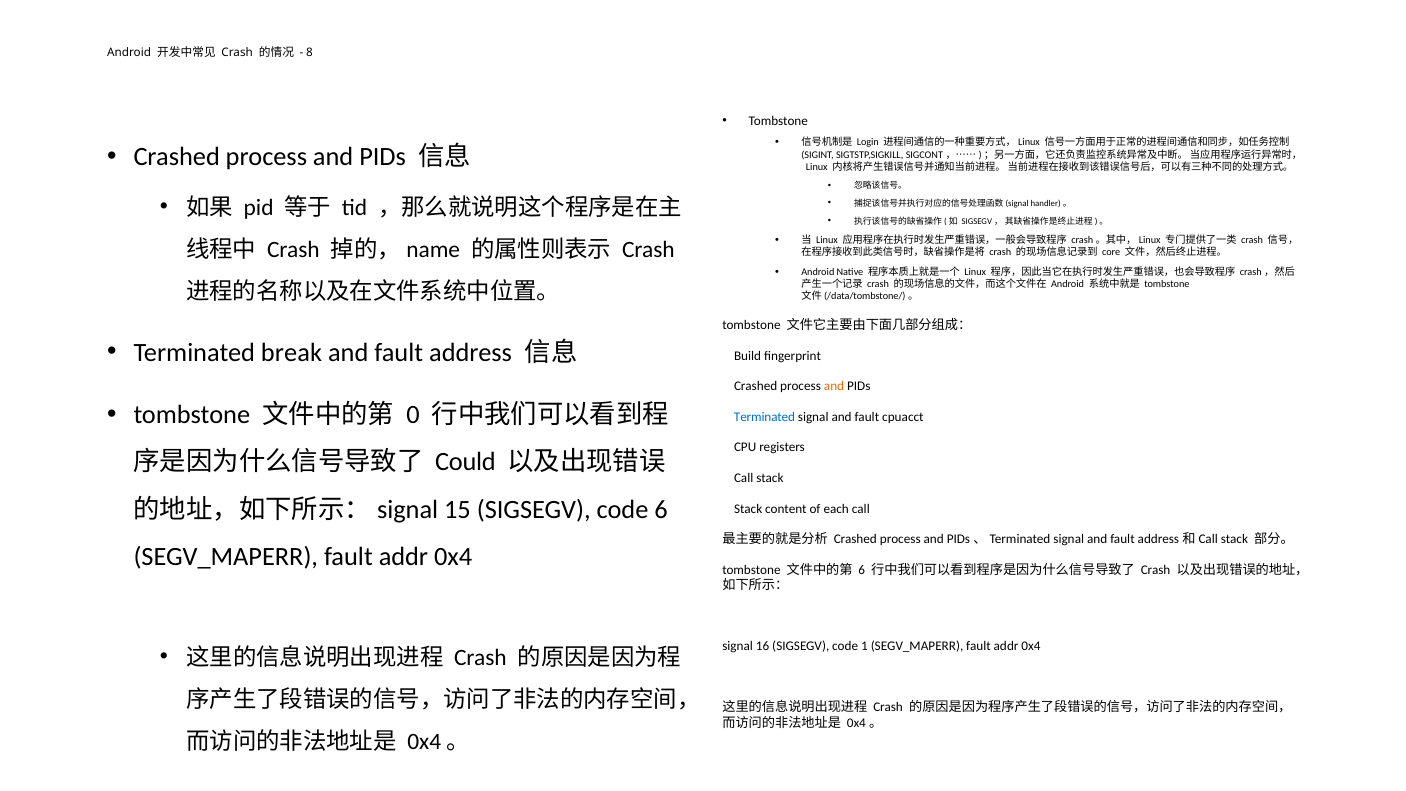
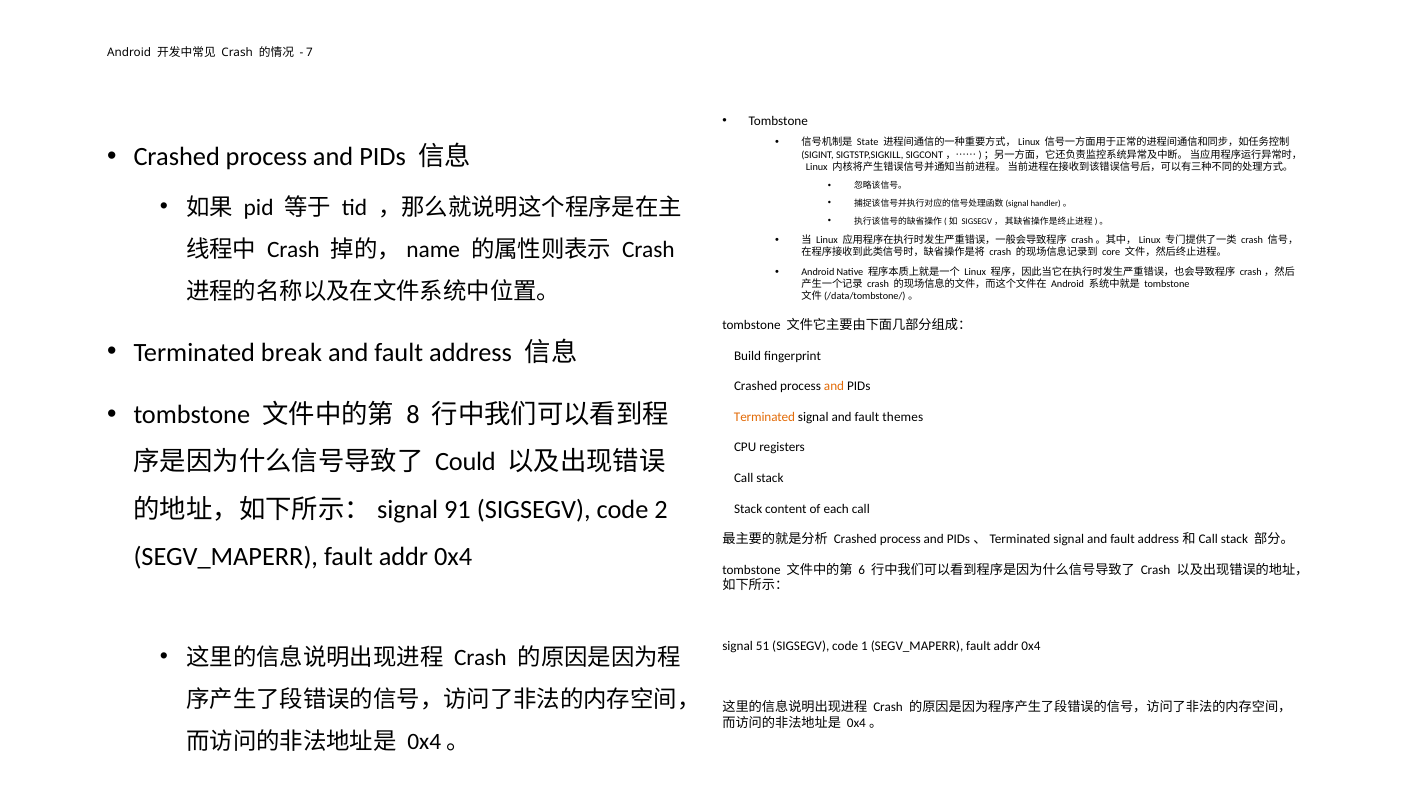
8: 8 -> 7
Login: Login -> State
0: 0 -> 8
Terminated at (765, 417) colour: blue -> orange
cpuacct: cpuacct -> themes
15: 15 -> 91
code 6: 6 -> 2
16: 16 -> 51
